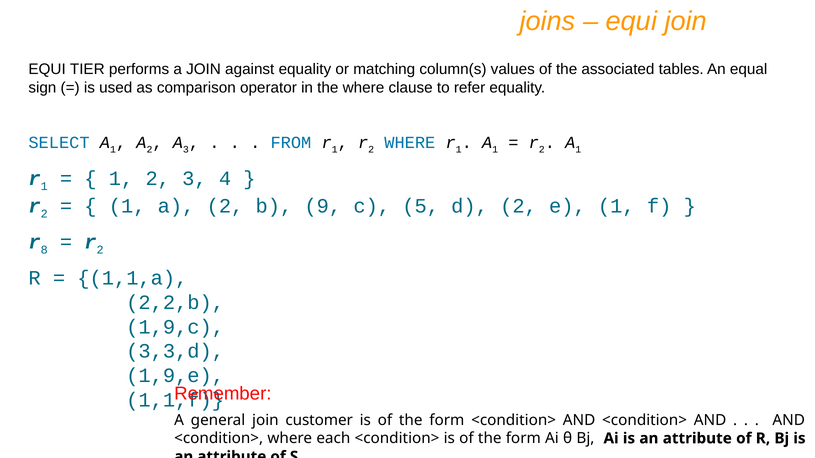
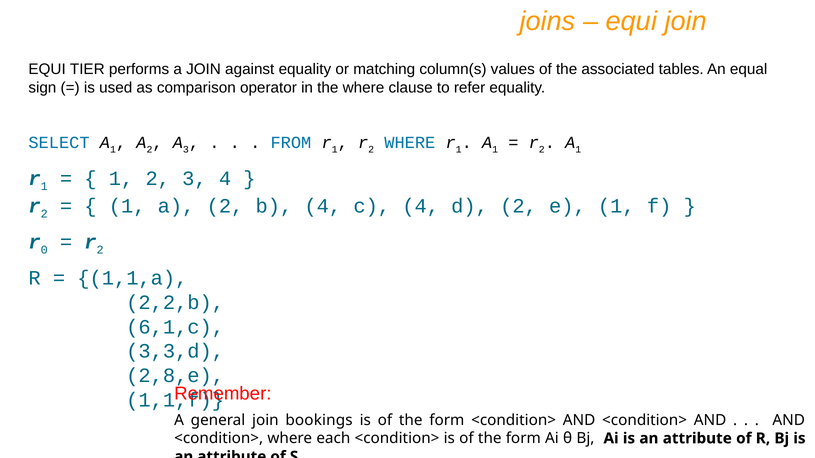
b 9: 9 -> 4
c 5: 5 -> 4
8: 8 -> 0
1,9,c: 1,9,c -> 6,1,c
1,9,e: 1,9,e -> 2,8,e
customer: customer -> bookings
